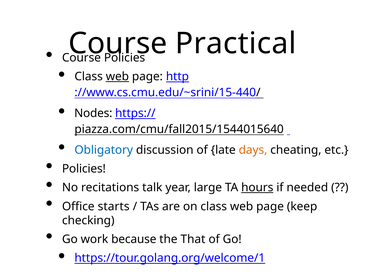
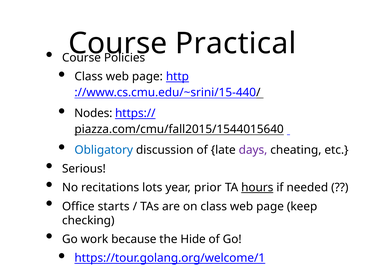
web at (117, 76) underline: present -> none
days colour: orange -> purple
Policies at (84, 169): Policies -> Serious
talk: talk -> lots
large: large -> prior
That: That -> Hide
